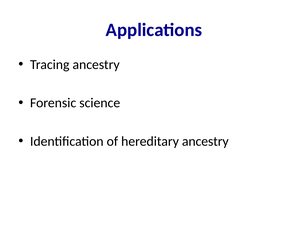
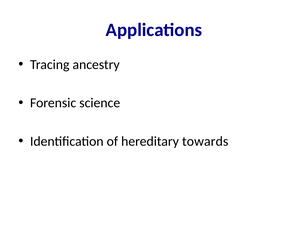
hereditary ancestry: ancestry -> towards
